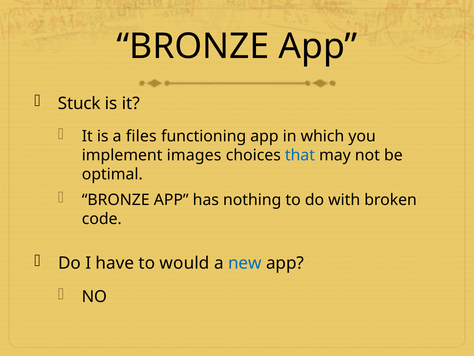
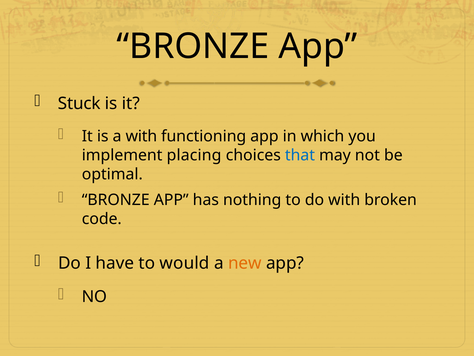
a files: files -> with
images: images -> placing
new colour: blue -> orange
